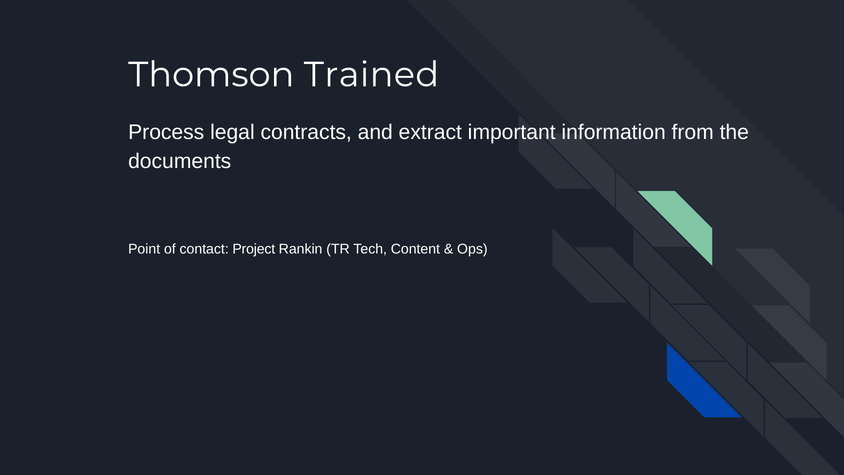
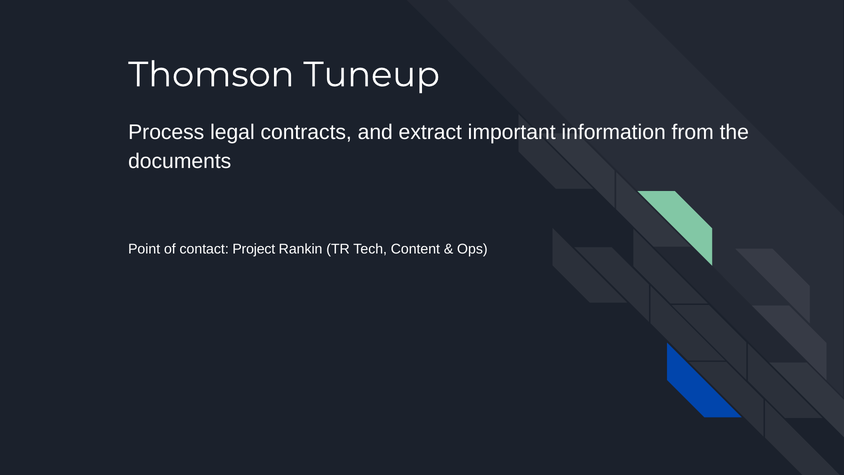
Trained: Trained -> Tuneup
